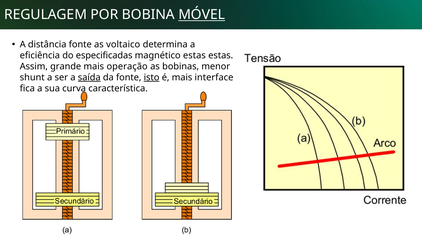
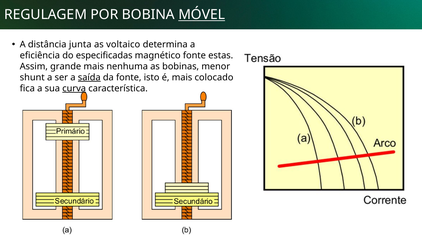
distância fonte: fonte -> junta
magnético estas: estas -> fonte
operação: operação -> nenhuma
isto underline: present -> none
interface: interface -> colocado
curva underline: none -> present
